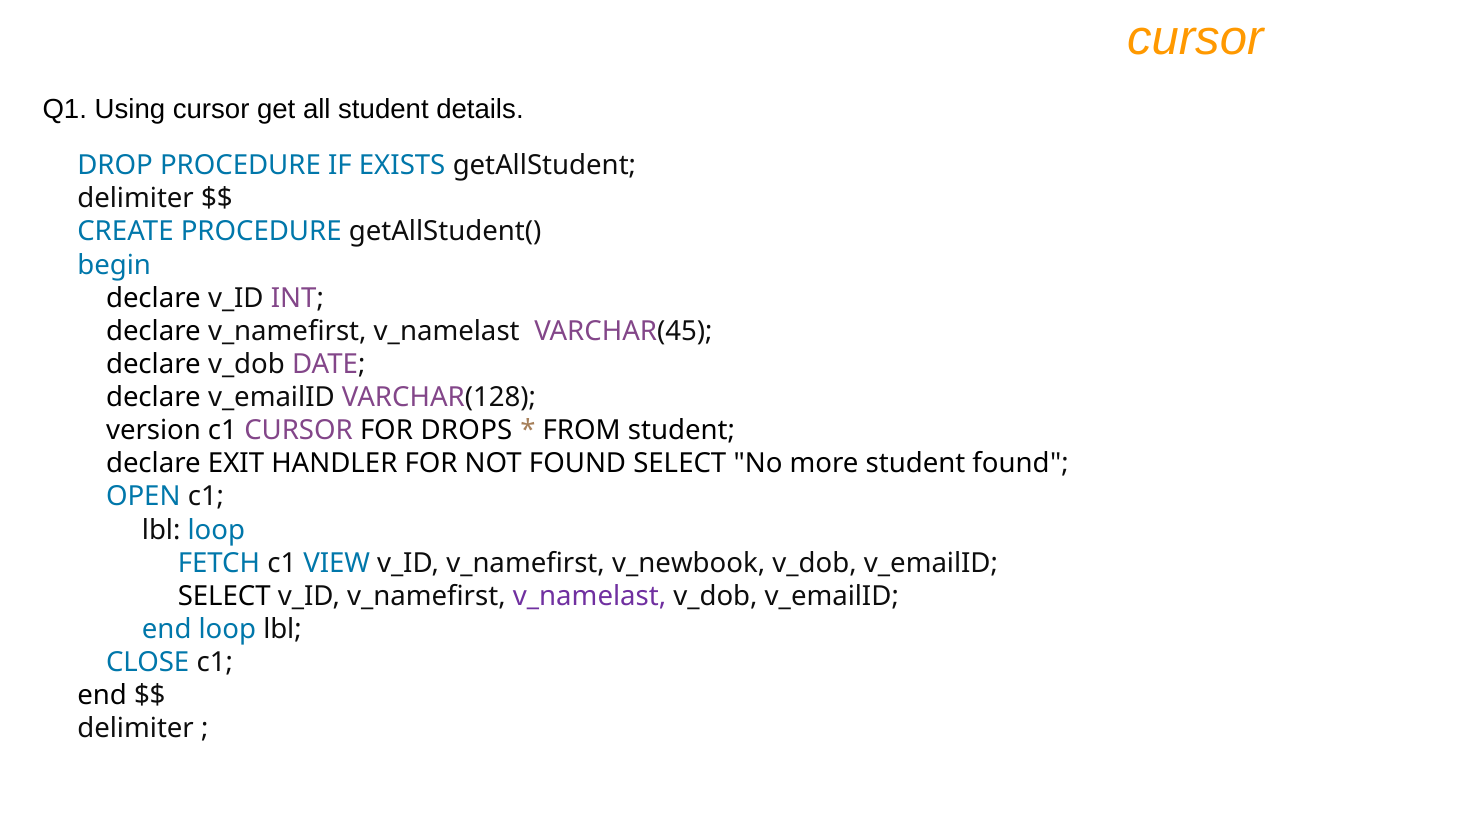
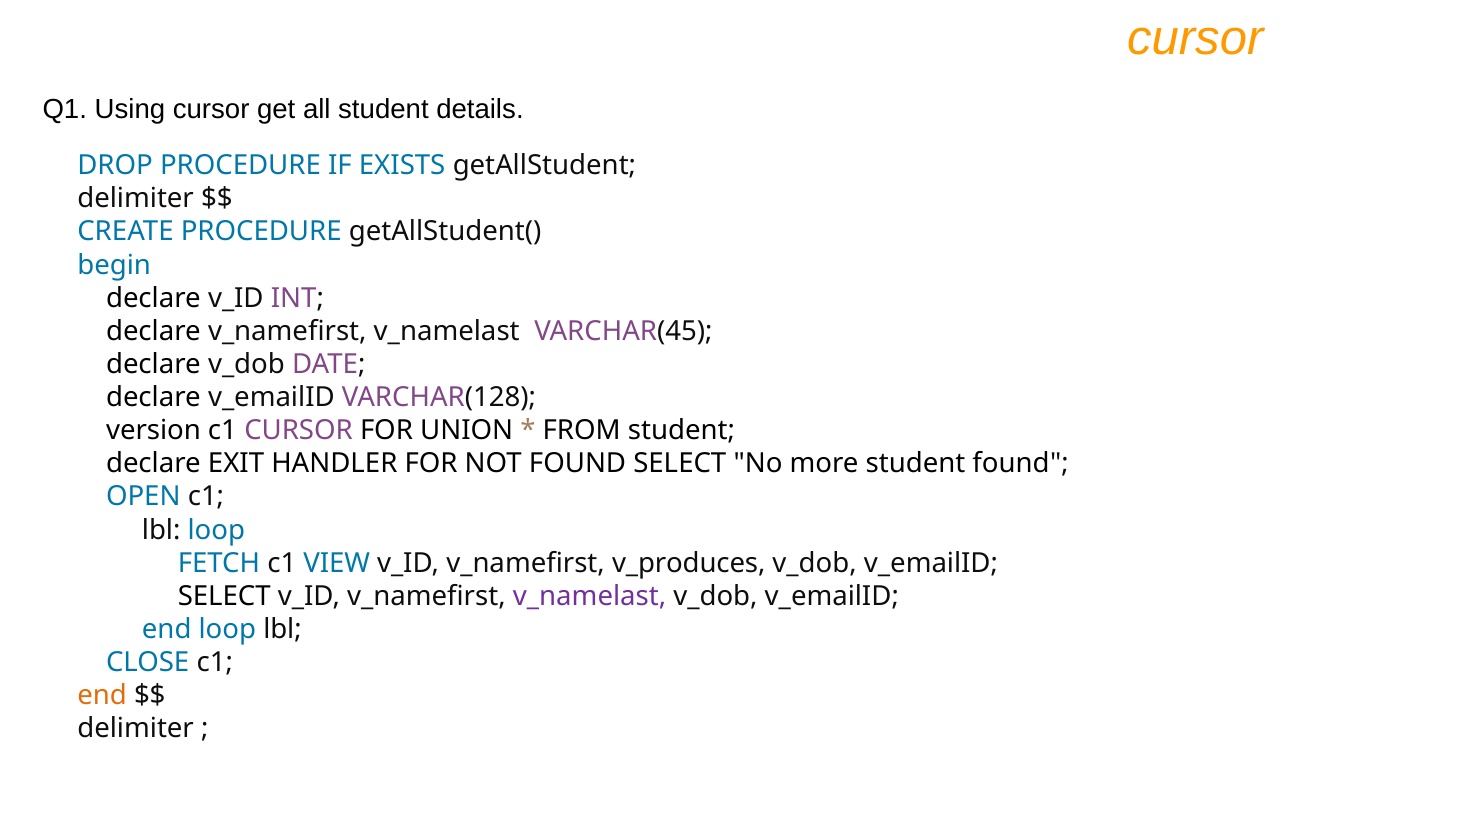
DROPS: DROPS -> UNION
v_newbook: v_newbook -> v_produces
end at (102, 695) colour: black -> orange
